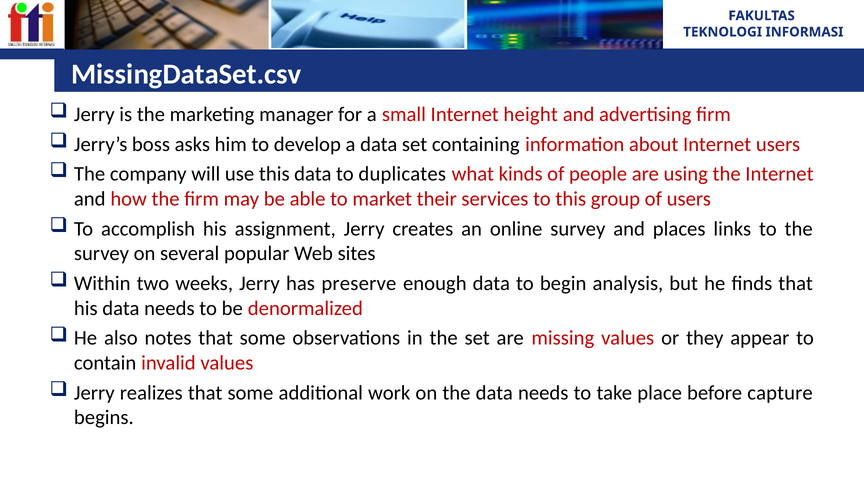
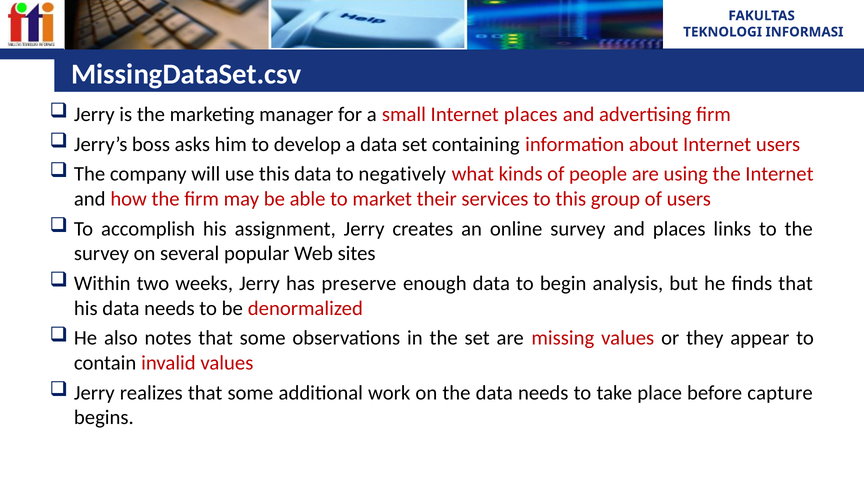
Internet height: height -> places
duplicates: duplicates -> negatively
